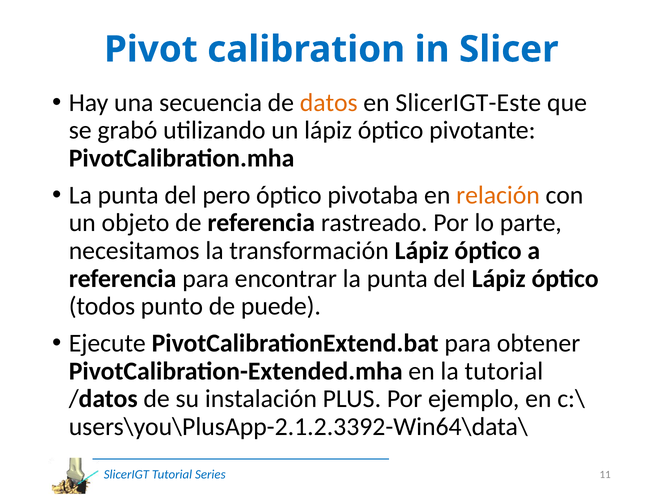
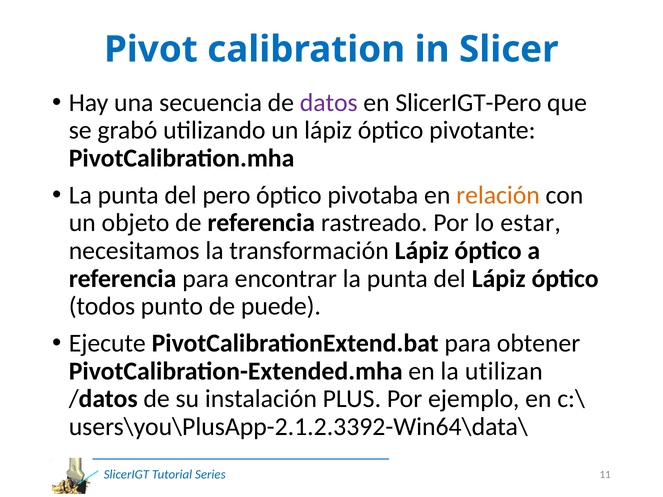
datos colour: orange -> purple
SlicerIGT-Este: SlicerIGT-Este -> SlicerIGT-Pero
parte: parte -> estar
la tutorial: tutorial -> utilizan
